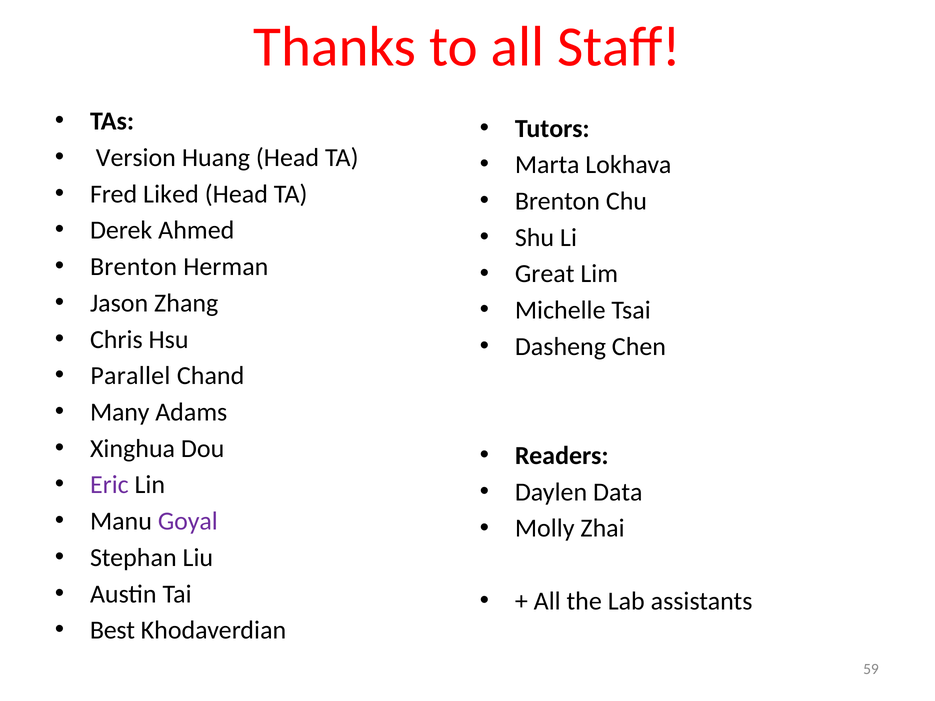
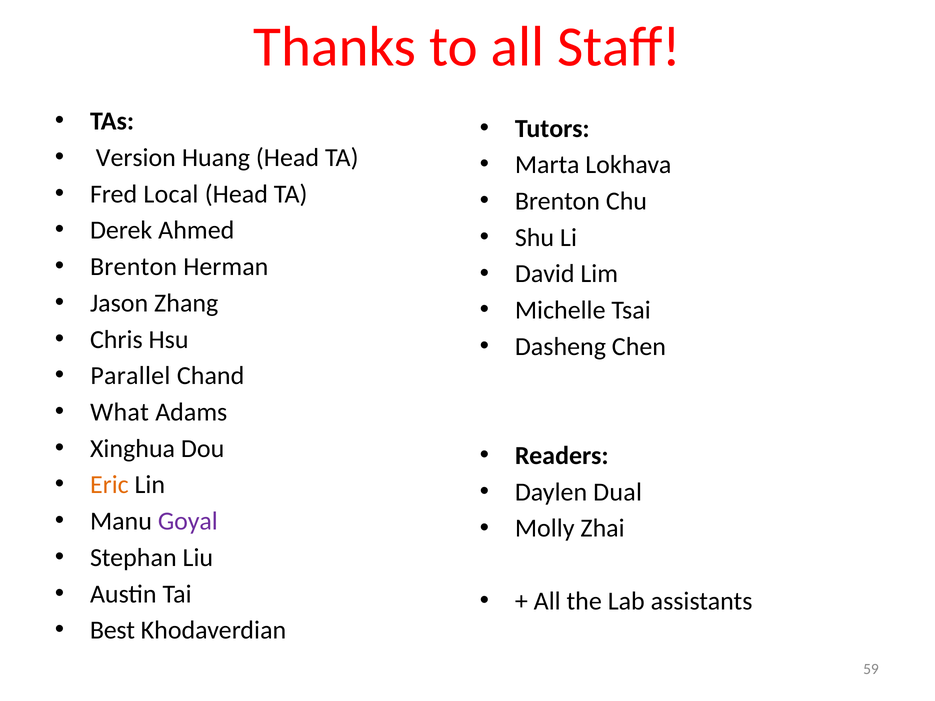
Liked: Liked -> Local
Great: Great -> David
Many: Many -> What
Eric colour: purple -> orange
Data: Data -> Dual
